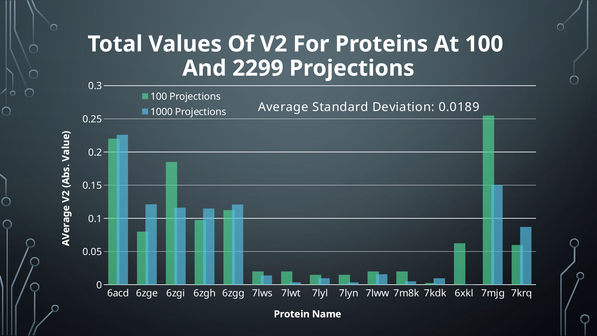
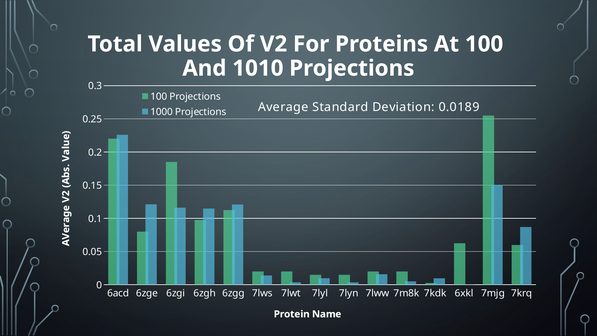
2299: 2299 -> 1010
